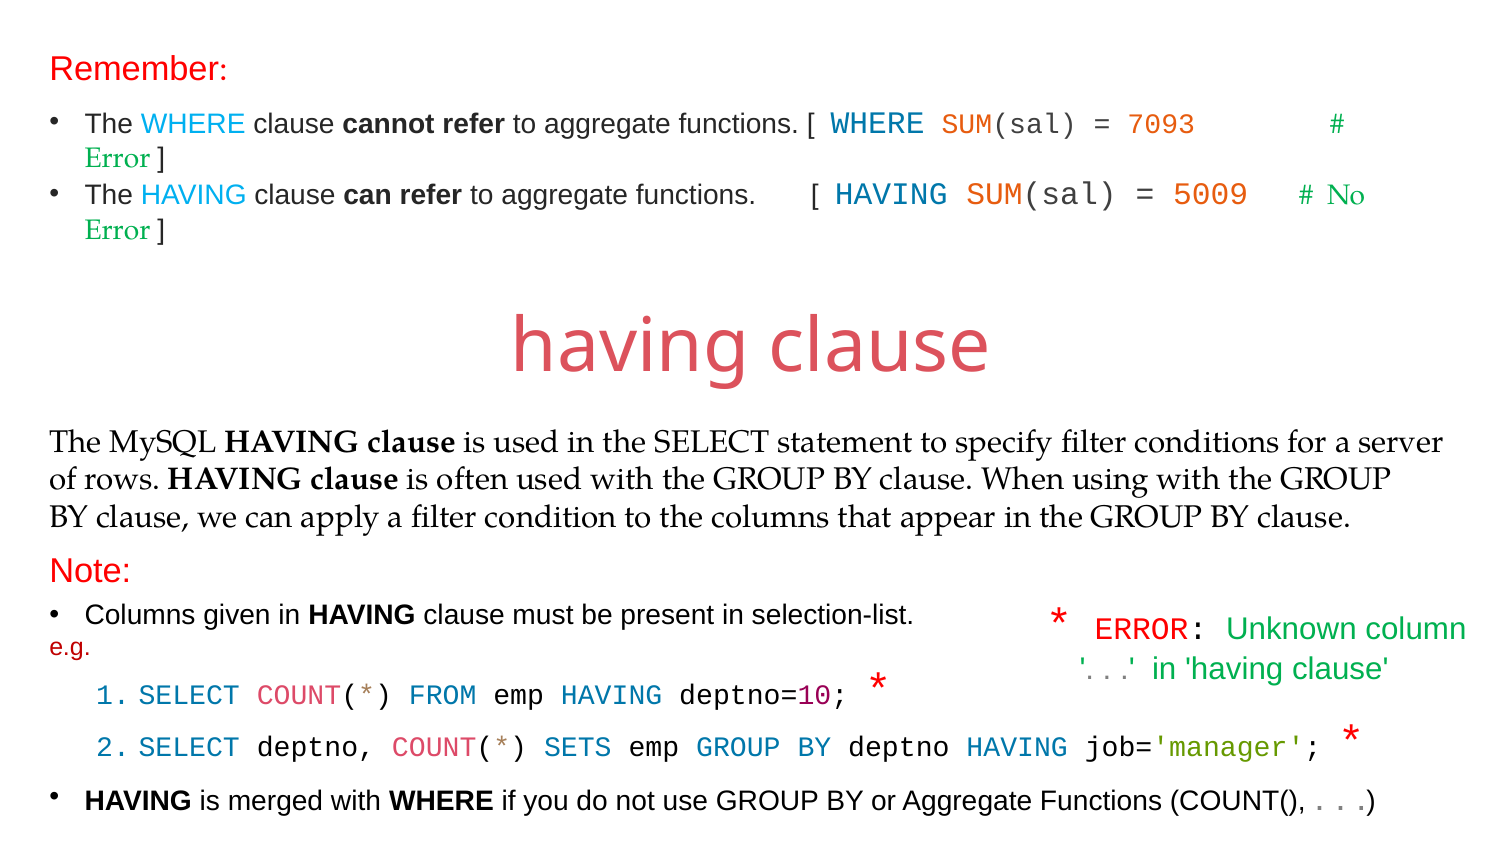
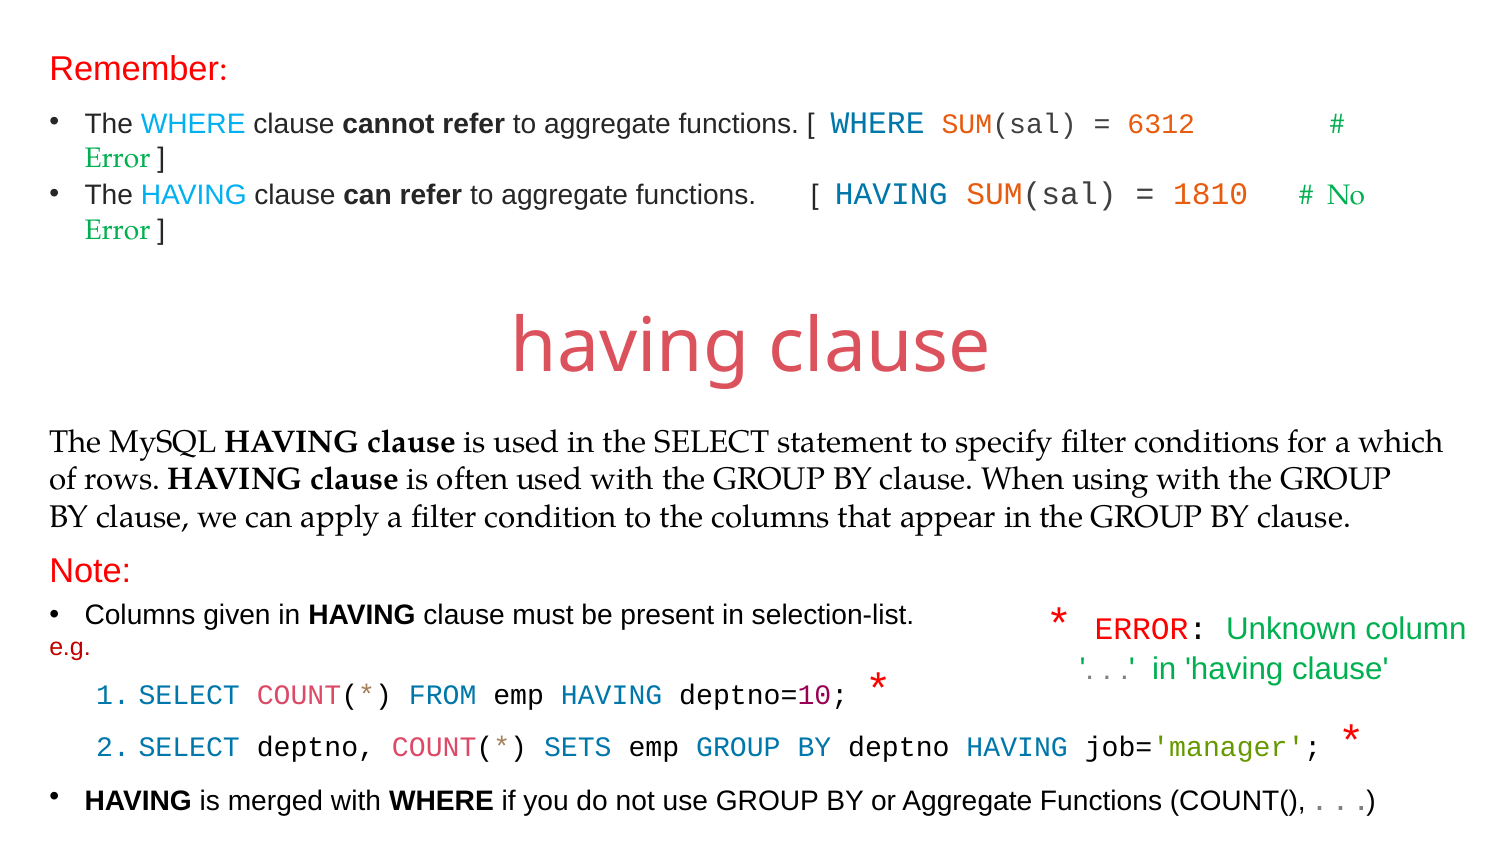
7093: 7093 -> 6312
5009: 5009 -> 1810
server: server -> which
